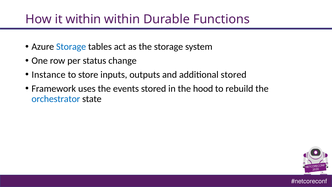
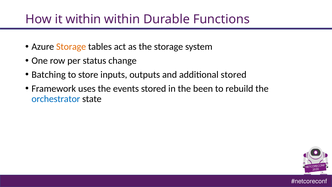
Storage at (71, 47) colour: blue -> orange
Instance: Instance -> Batching
hood: hood -> been
